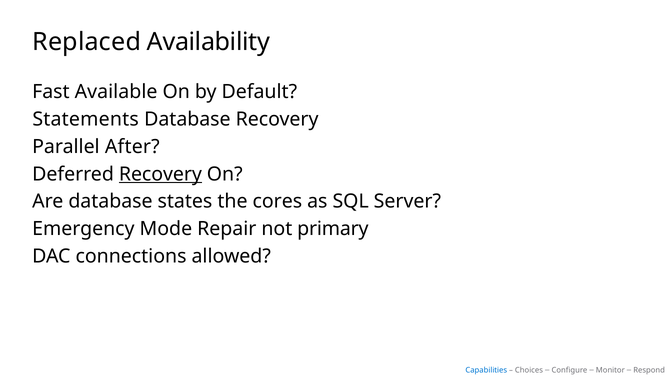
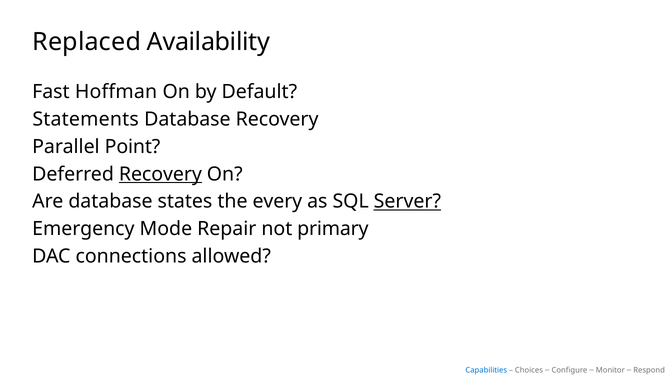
Available: Available -> Hoffman
After: After -> Point
cores: cores -> every
Server underline: none -> present
